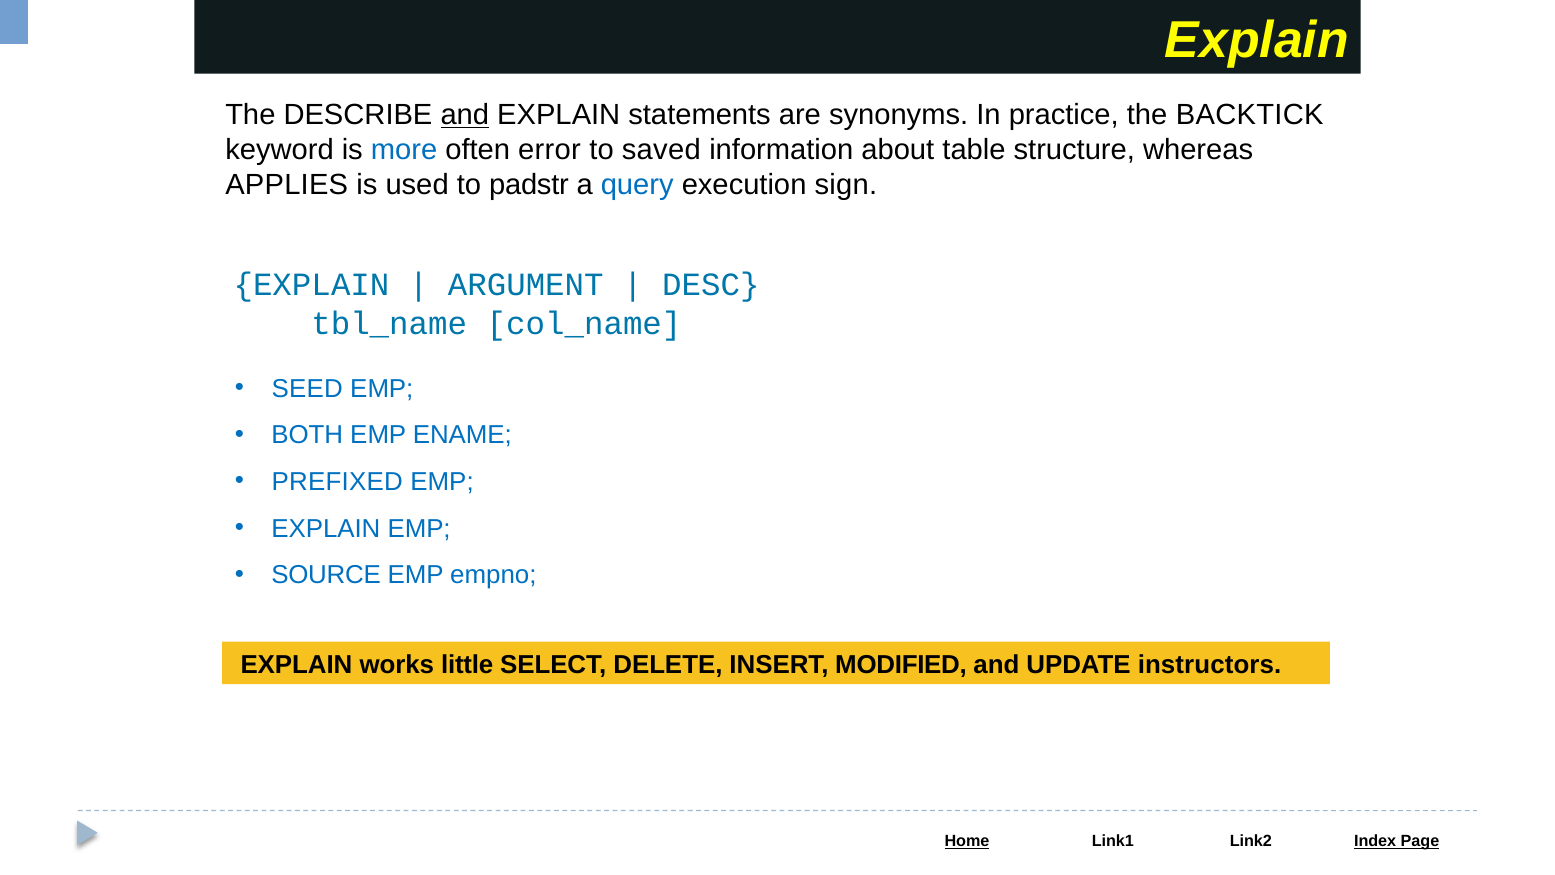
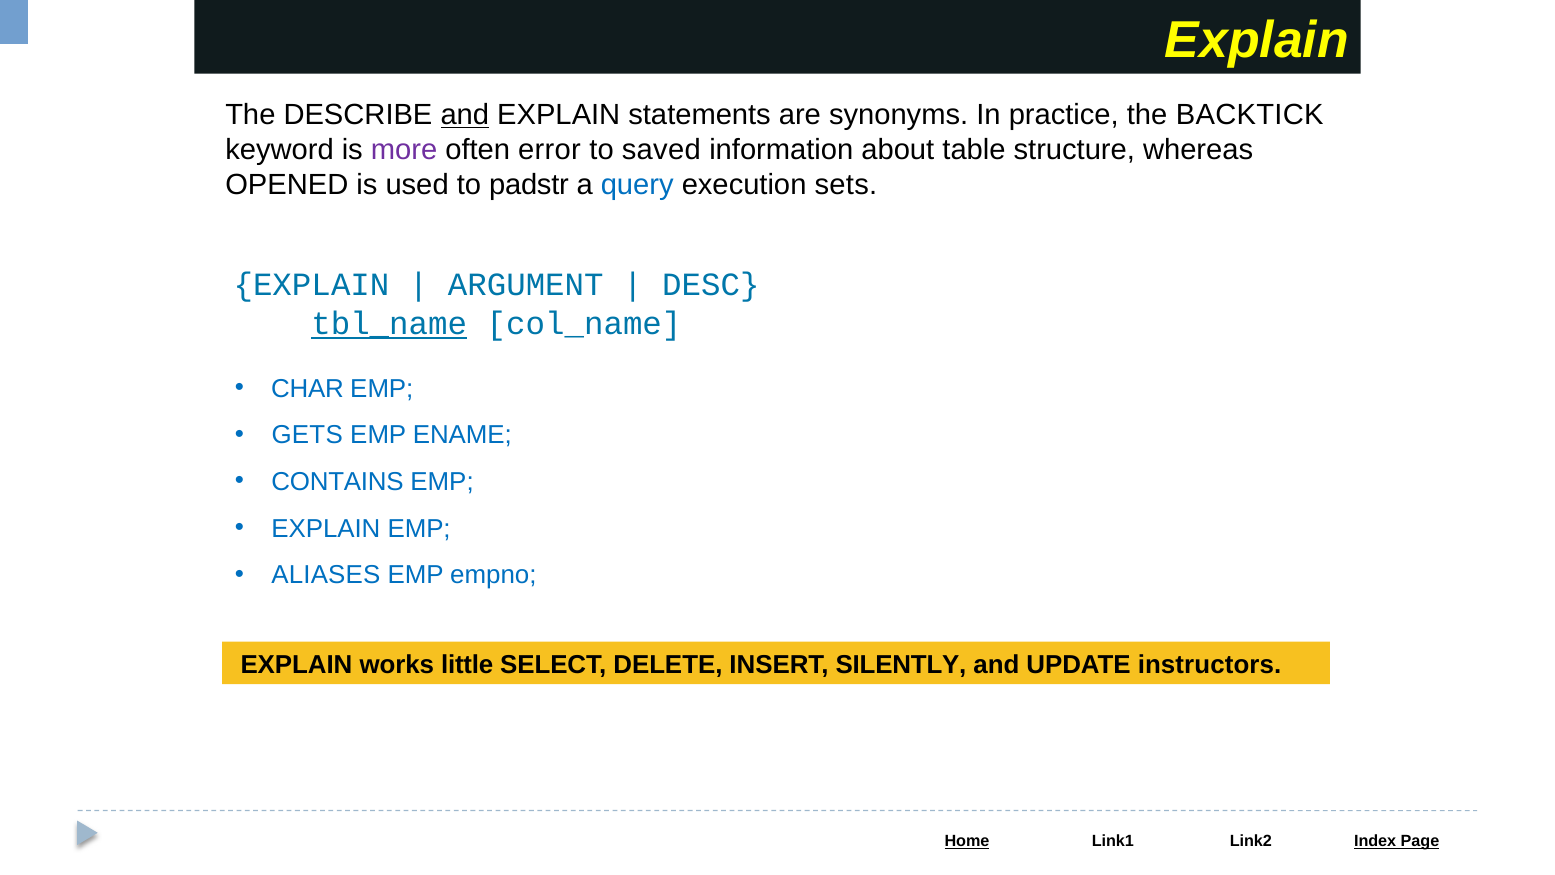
more colour: blue -> purple
APPLIES: APPLIES -> OPENED
sign: sign -> sets
tbl_name underline: none -> present
SEED: SEED -> CHAR
BOTH: BOTH -> GETS
PREFIXED: PREFIXED -> CONTAINS
SOURCE: SOURCE -> ALIASES
MODIFIED: MODIFIED -> SILENTLY
